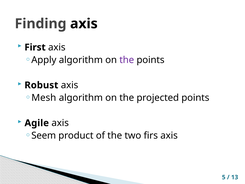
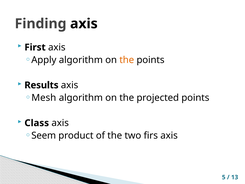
the at (127, 60) colour: purple -> orange
Robust: Robust -> Results
Agile: Agile -> Class
